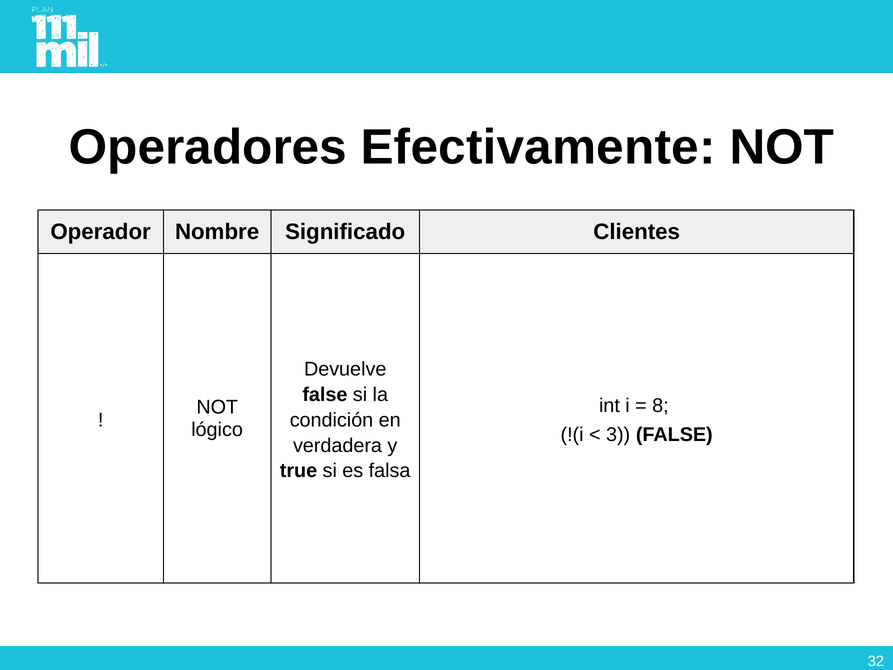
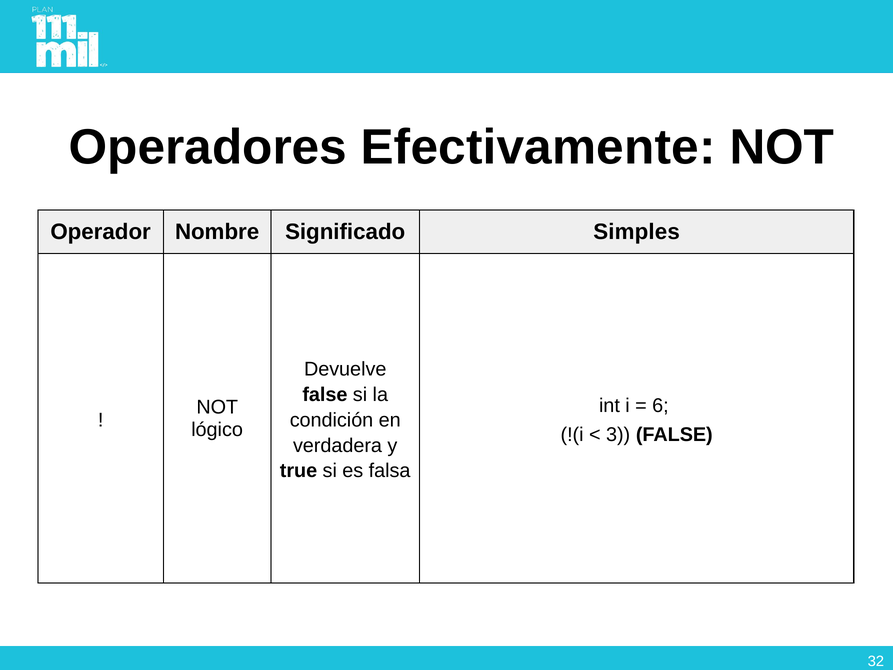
Clientes: Clientes -> Simples
8: 8 -> 6
